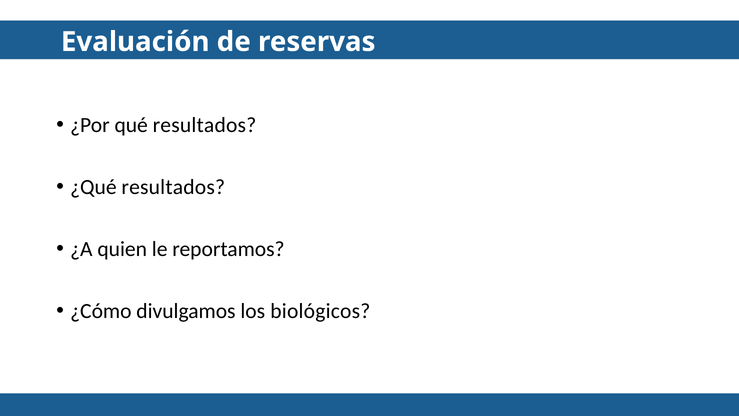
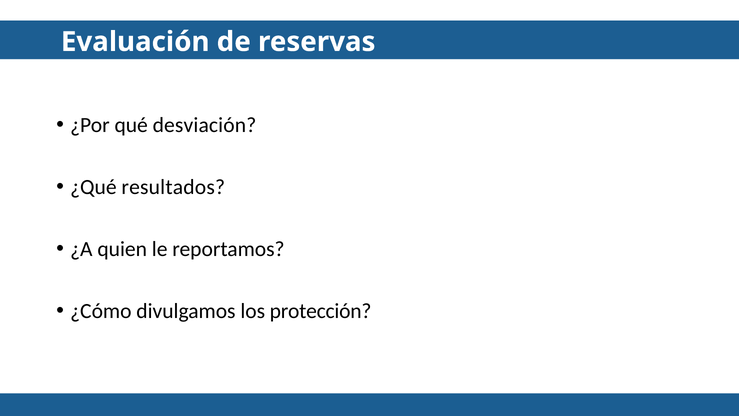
qué resultados: resultados -> desviación
biológicos: biológicos -> protección
